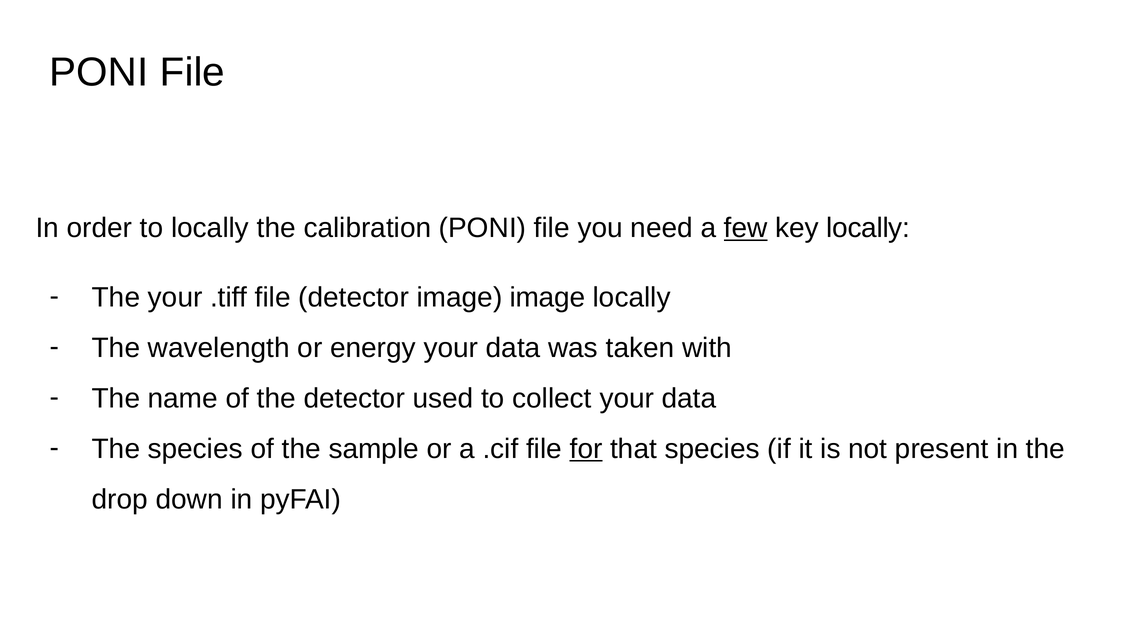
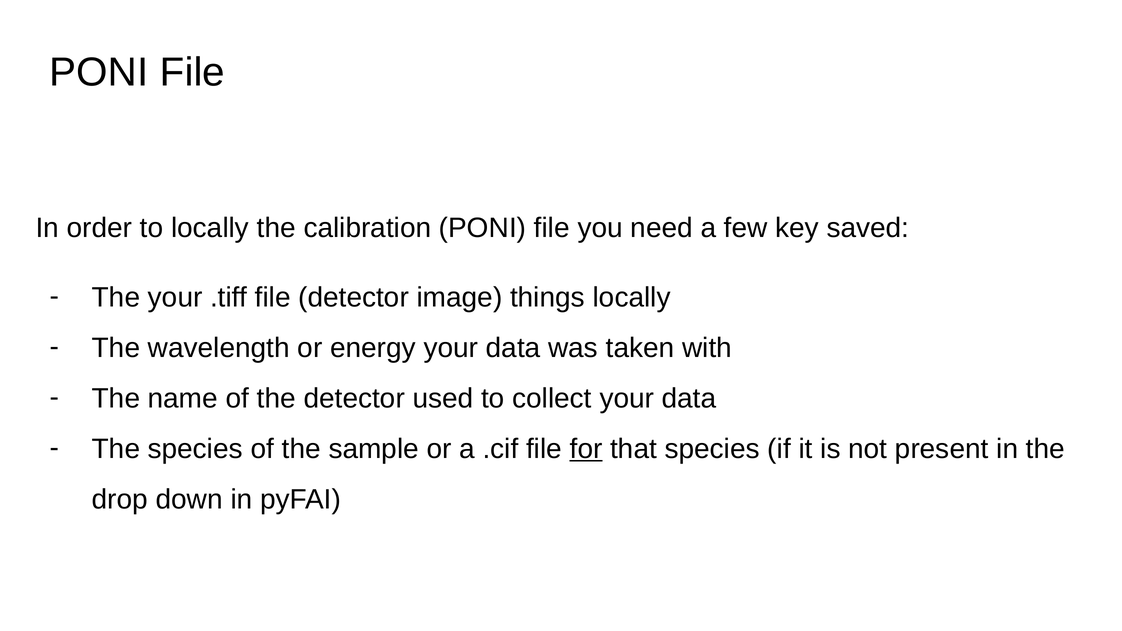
few underline: present -> none
key locally: locally -> saved
image image: image -> things
